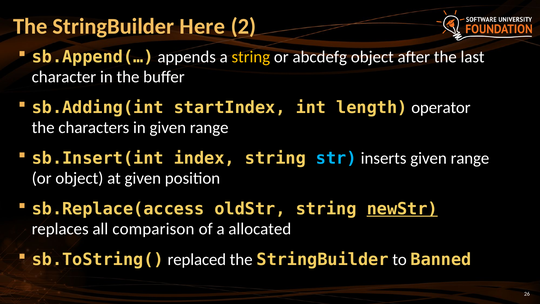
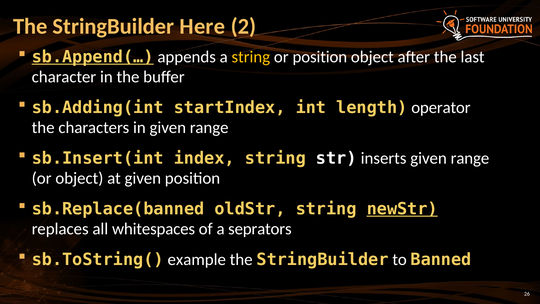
sb.Append(… underline: none -> present
or abcdefg: abcdefg -> position
str colour: light blue -> white
sb.Replace(access: sb.Replace(access -> sb.Replace(banned
comparison: comparison -> whitespaces
allocated: allocated -> seprators
replaced: replaced -> example
